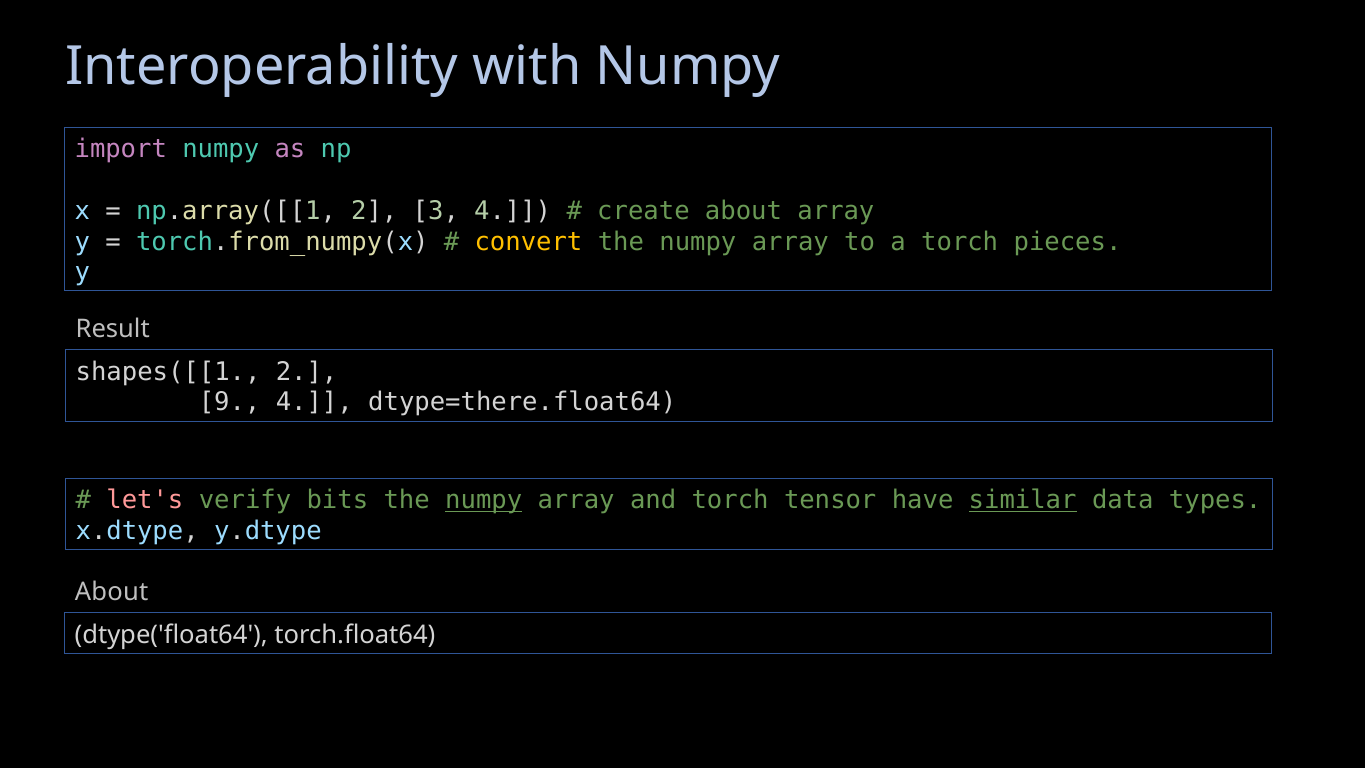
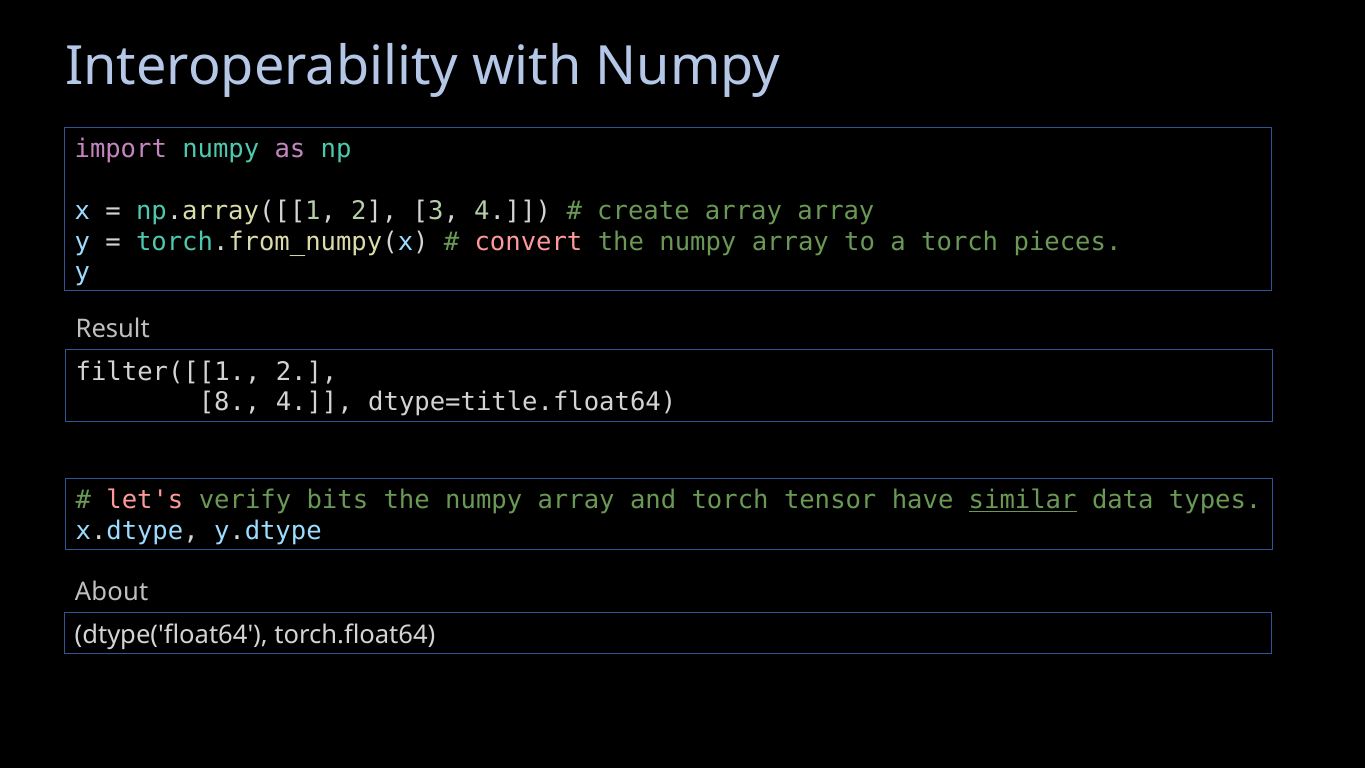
create about: about -> array
convert colour: yellow -> pink
shapes([[1: shapes([[1 -> filter([[1
9: 9 -> 8
dtype=there.float64: dtype=there.float64 -> dtype=title.float64
numpy at (484, 500) underline: present -> none
